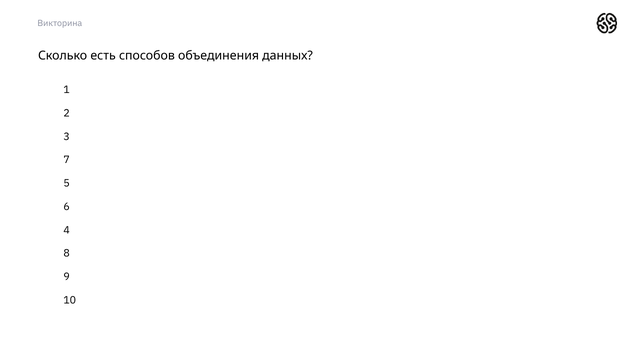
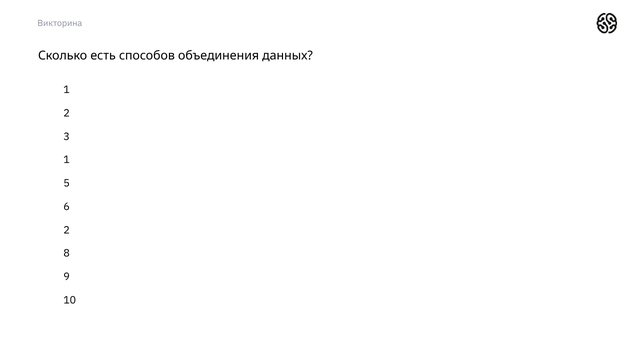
7 at (67, 160): 7 -> 1
4 at (67, 230): 4 -> 2
